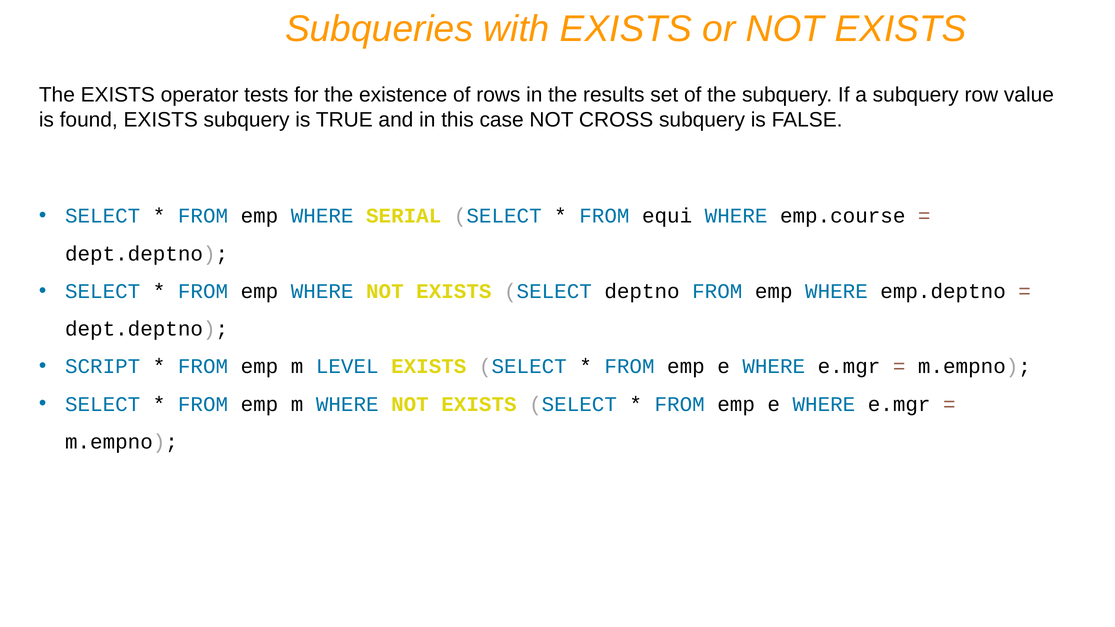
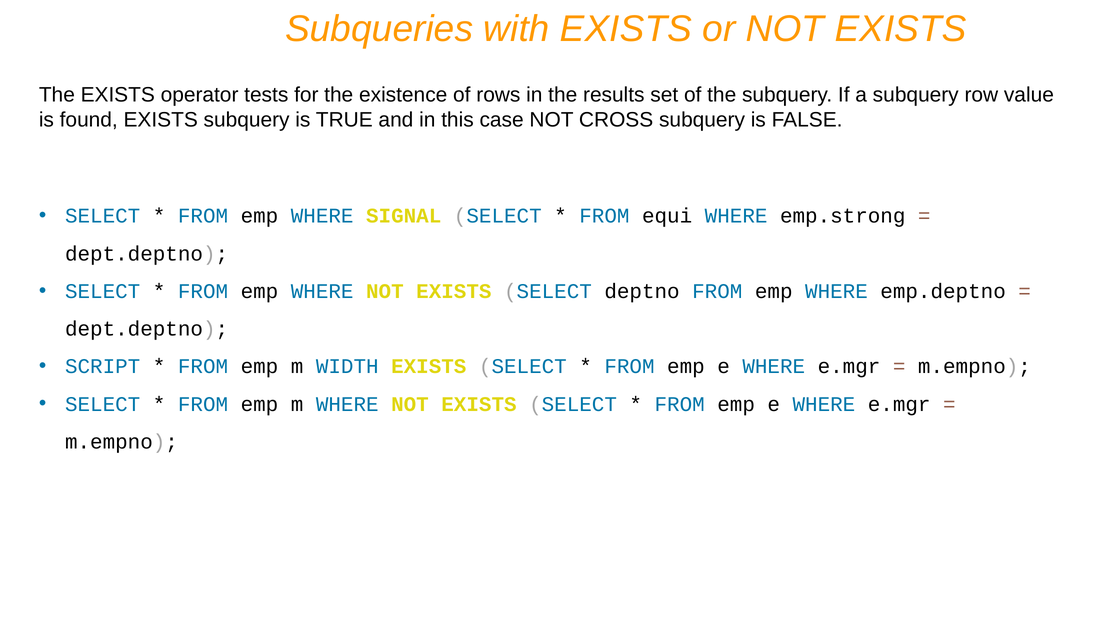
SERIAL: SERIAL -> SIGNAL
emp.course: emp.course -> emp.strong
LEVEL: LEVEL -> WIDTH
